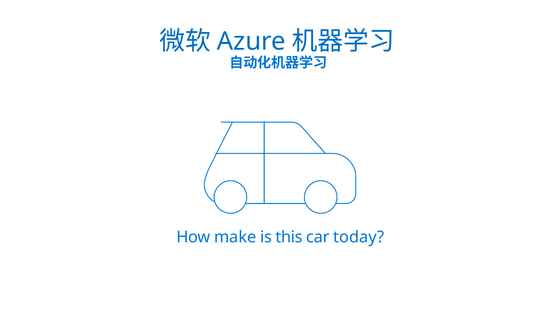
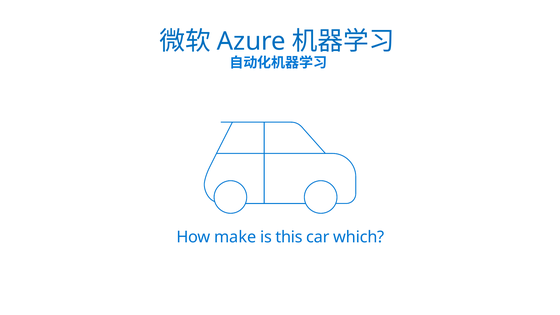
today: today -> which
